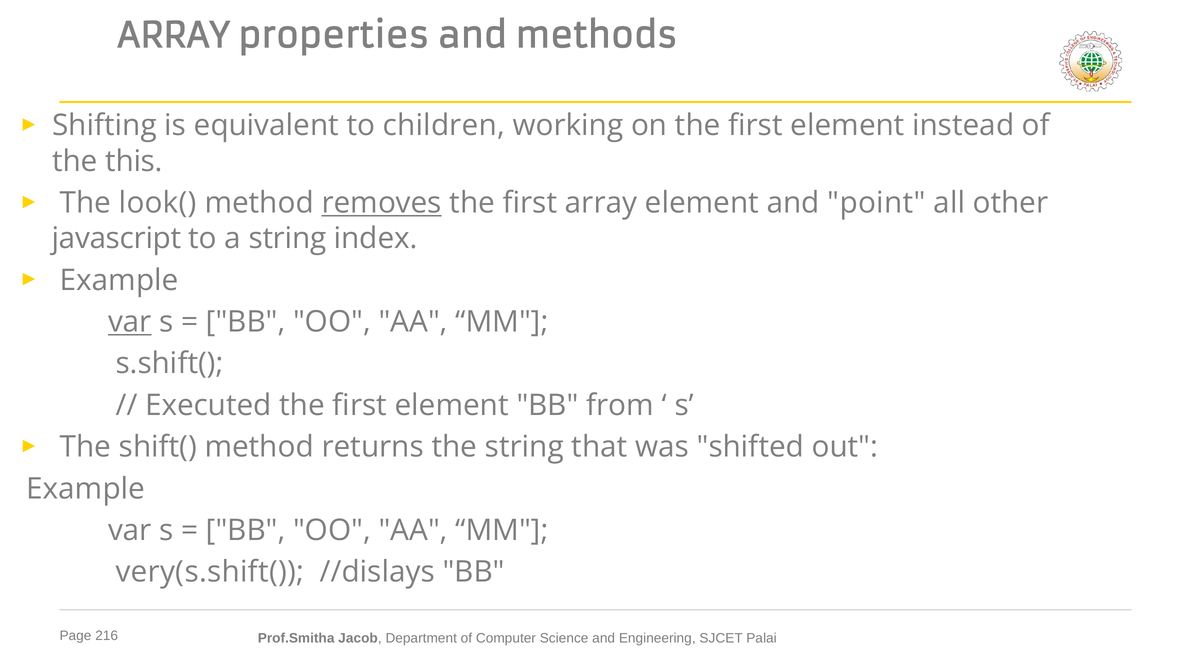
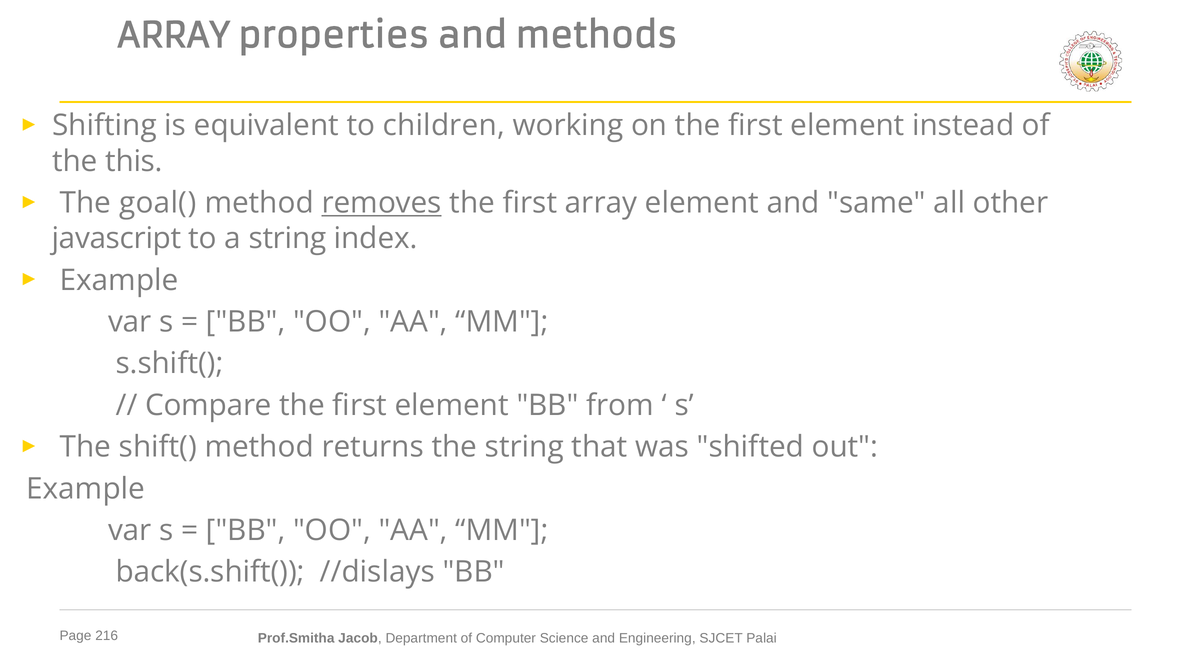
look(: look( -> goal(
point: point -> same
var at (130, 322) underline: present -> none
Executed: Executed -> Compare
very(s.shift(: very(s.shift( -> back(s.shift(
